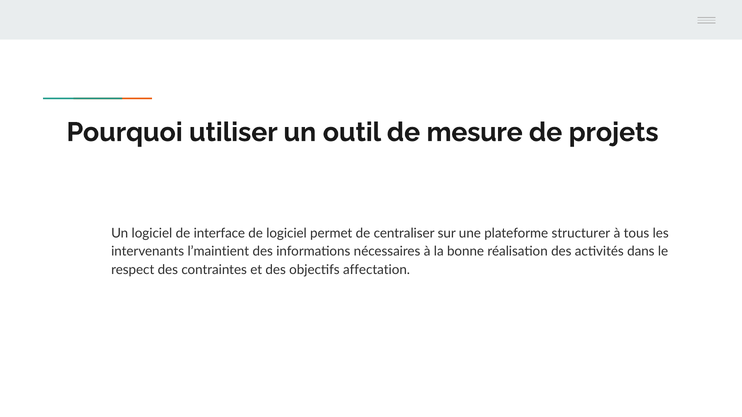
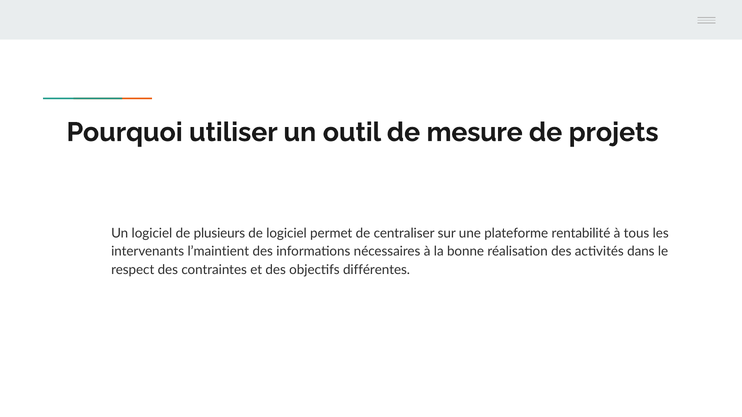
interface: interface -> plusieurs
structurer: structurer -> rentabilité
affectation: affectation -> différentes
